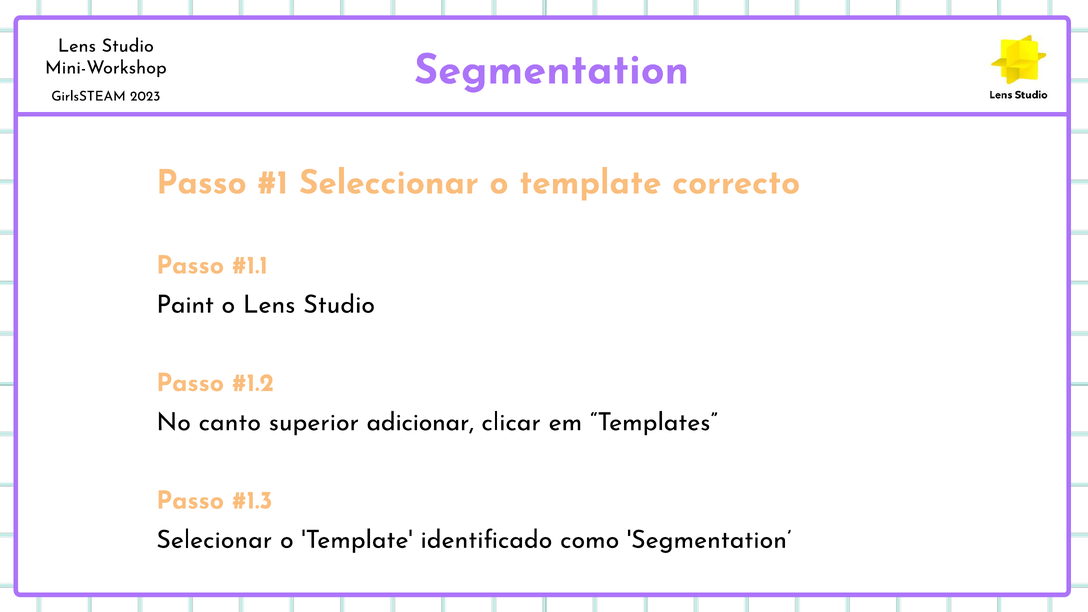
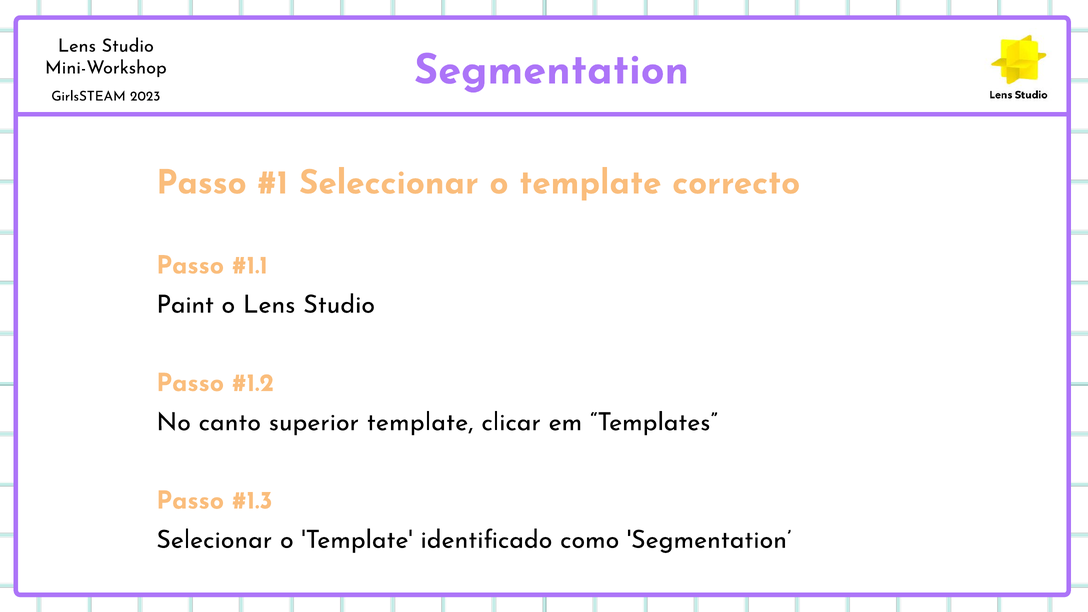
superior adicionar: adicionar -> template
